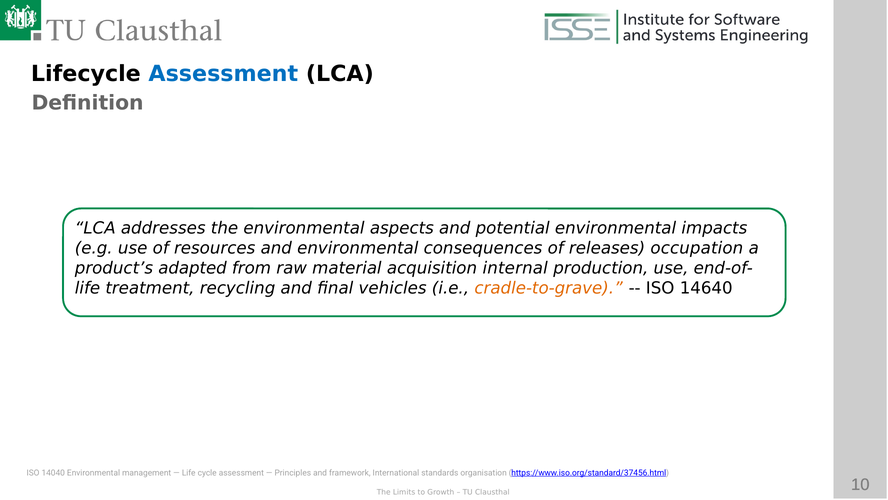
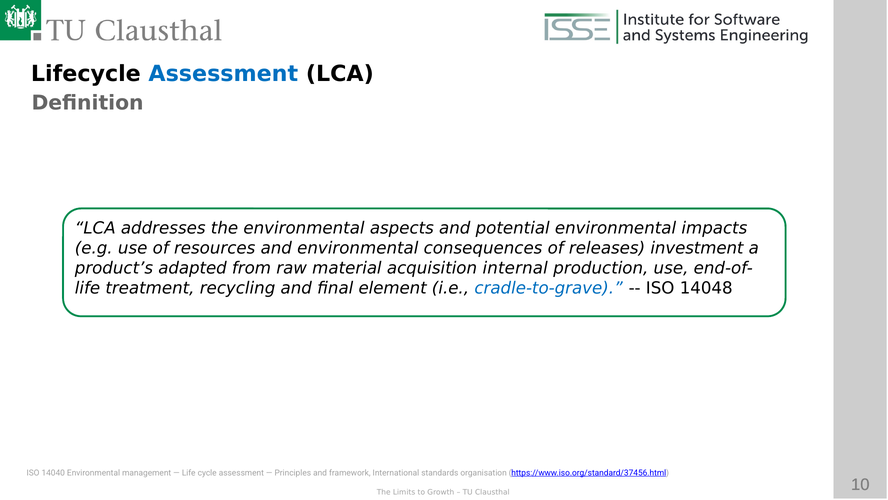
occupation: occupation -> investment
vehicles: vehicles -> element
cradle-to-grave colour: orange -> blue
14640: 14640 -> 14048
